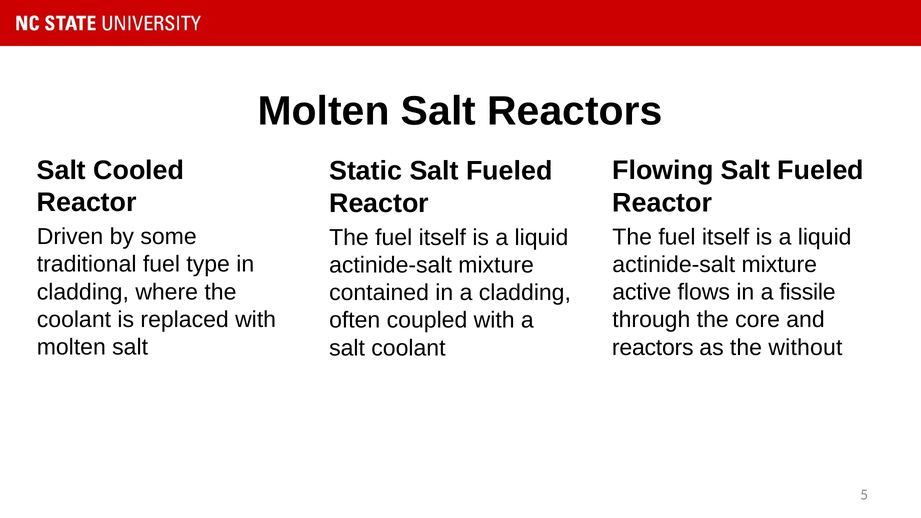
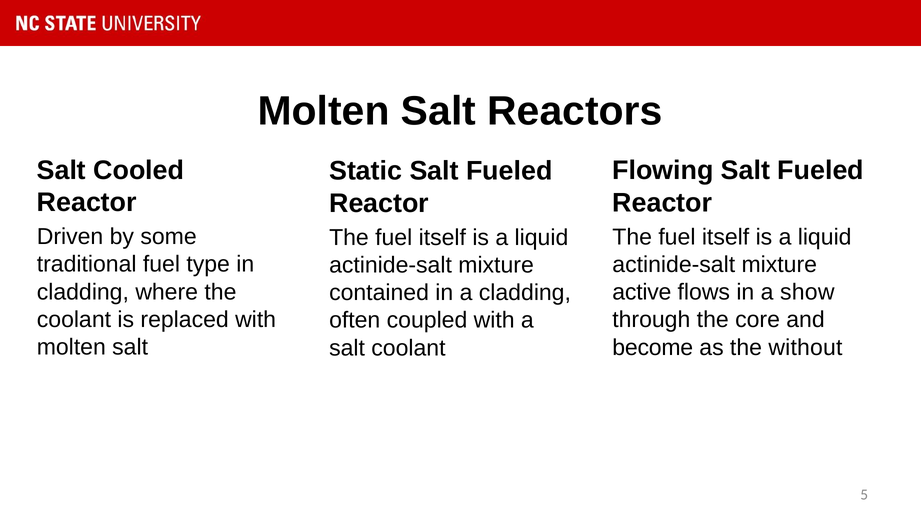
fissile: fissile -> show
reactors at (653, 348): reactors -> become
